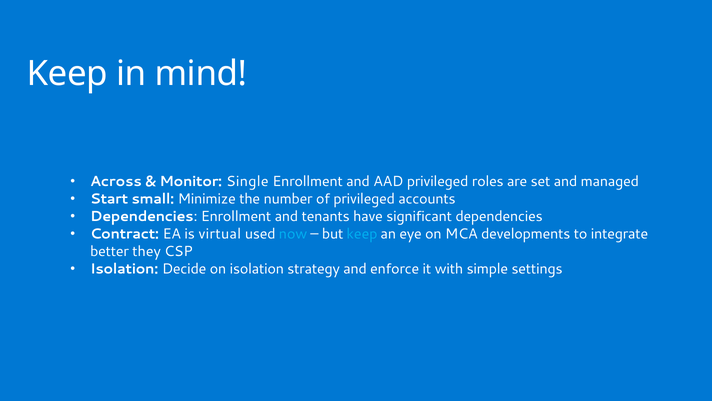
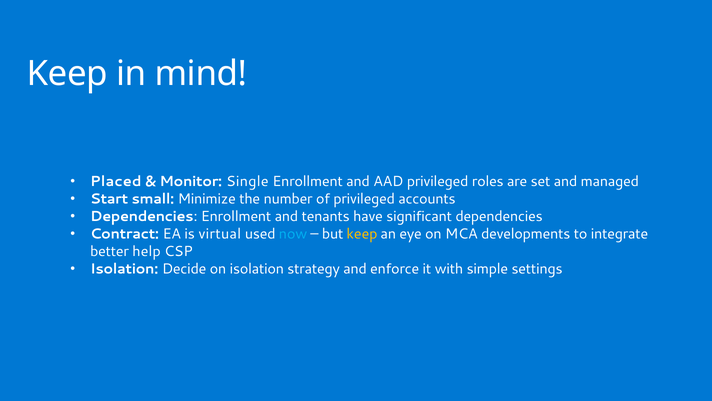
Across: Across -> Placed
keep at (362, 234) colour: light blue -> yellow
they: they -> help
